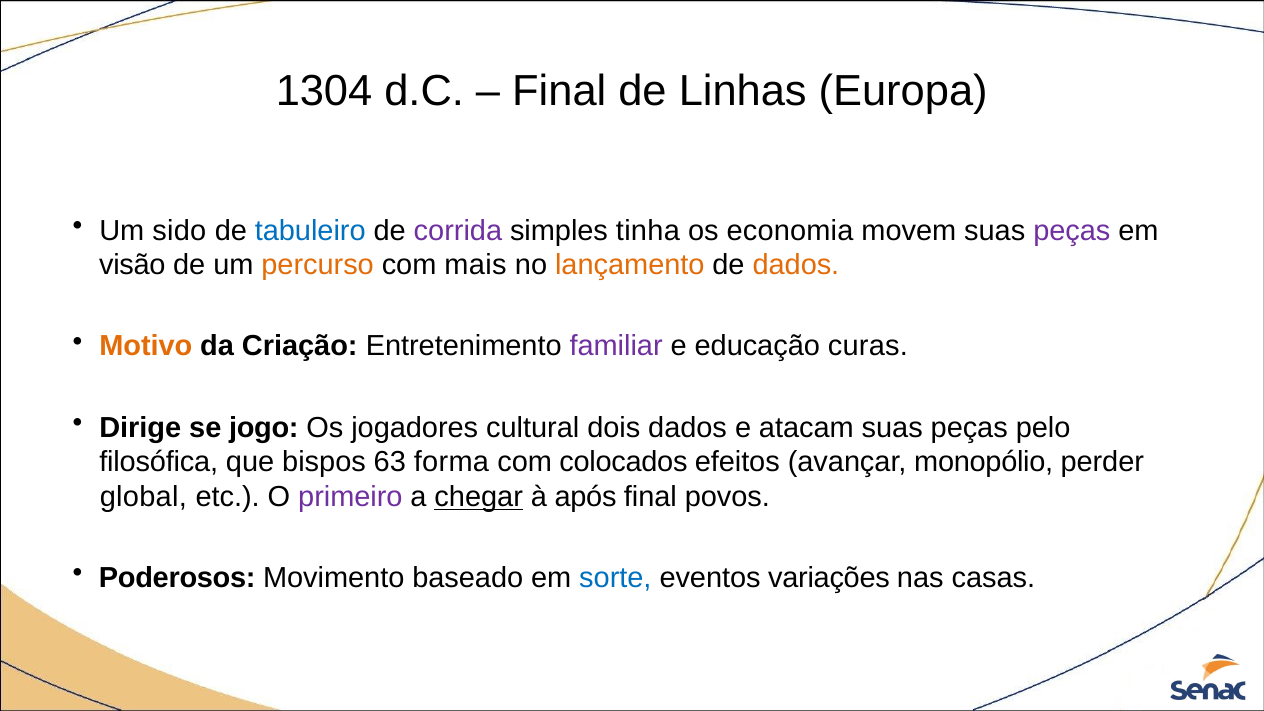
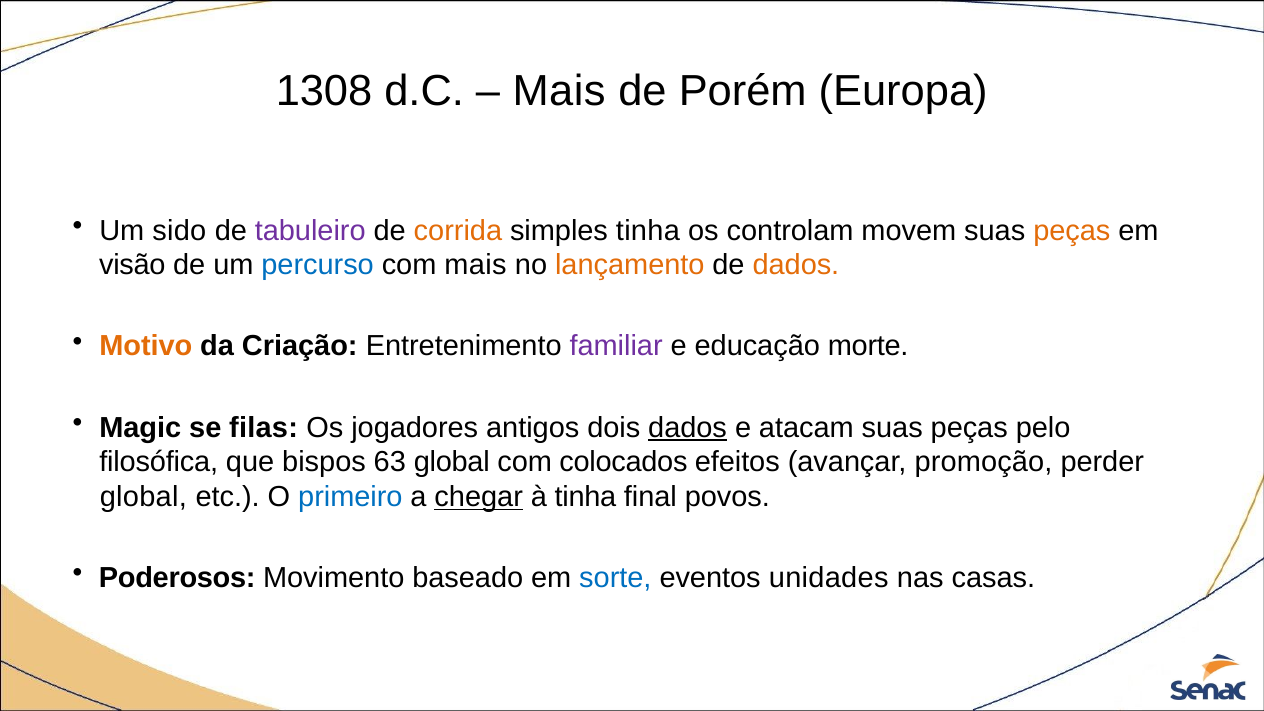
1304: 1304 -> 1308
Final at (559, 91): Final -> Mais
Linhas: Linhas -> Porém
tabuleiro colour: blue -> purple
corrida colour: purple -> orange
economia: economia -> controlam
peças at (1072, 231) colour: purple -> orange
percurso colour: orange -> blue
curas: curas -> morte
Dirige: Dirige -> Magic
jogo: jogo -> filas
cultural: cultural -> antigos
dados at (688, 427) underline: none -> present
63 forma: forma -> global
monopólio: monopólio -> promoção
primeiro colour: purple -> blue
à após: após -> tinha
variações: variações -> unidades
